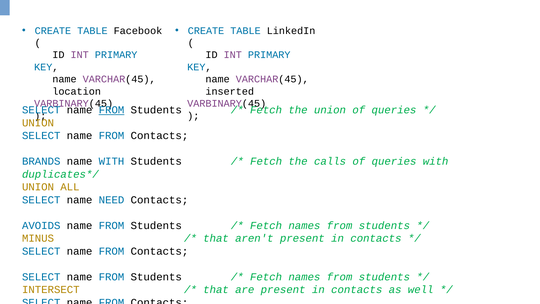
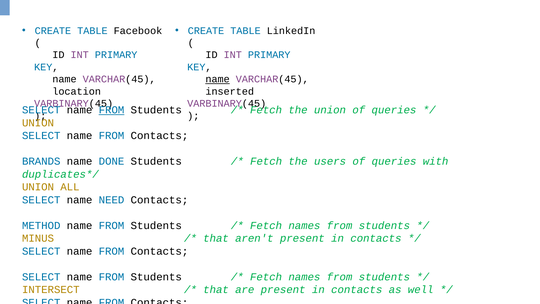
name at (218, 79) underline: none -> present
name WITH: WITH -> DONE
calls: calls -> users
AVOIDS: AVOIDS -> METHOD
